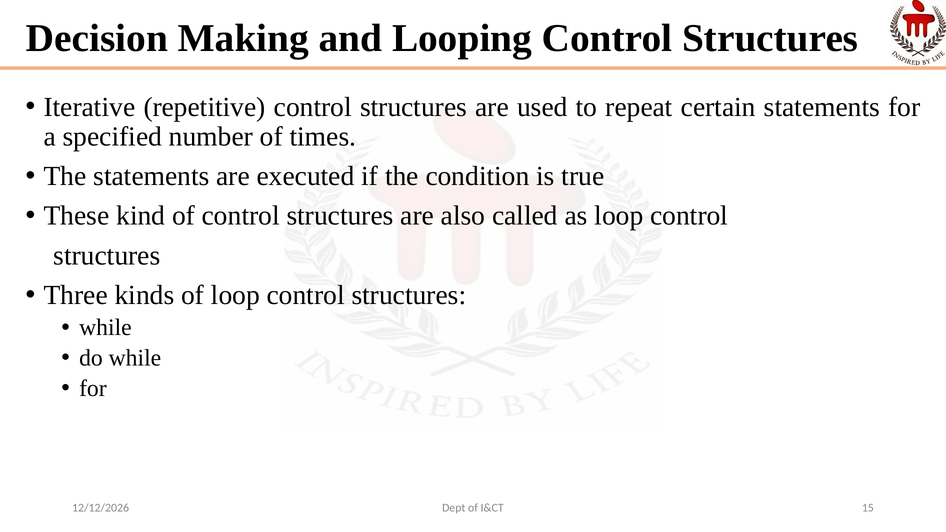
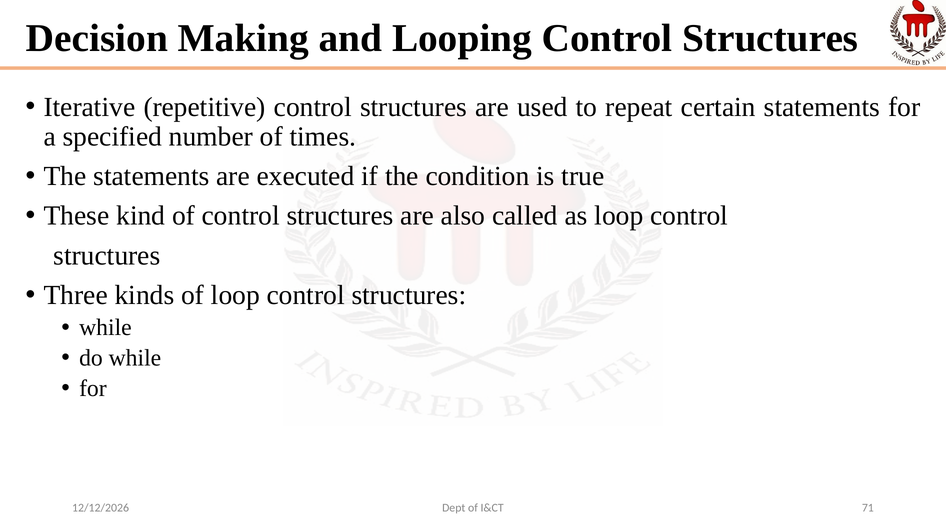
15: 15 -> 71
